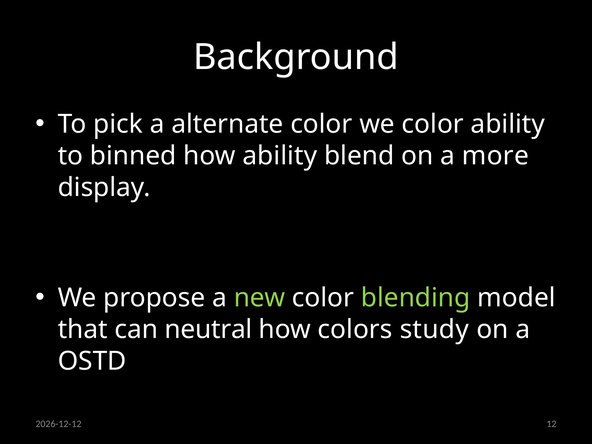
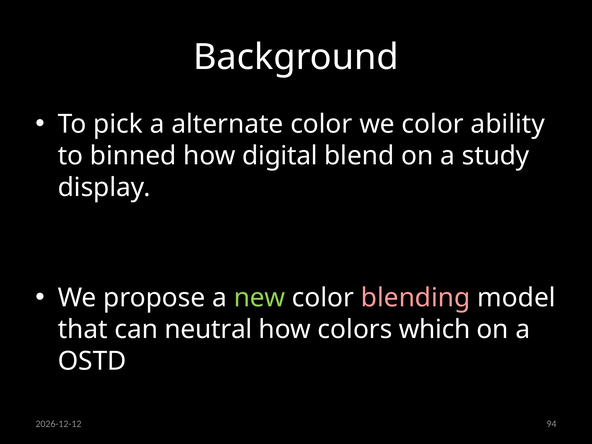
how ability: ability -> digital
more: more -> study
blending colour: light green -> pink
study: study -> which
12: 12 -> 94
